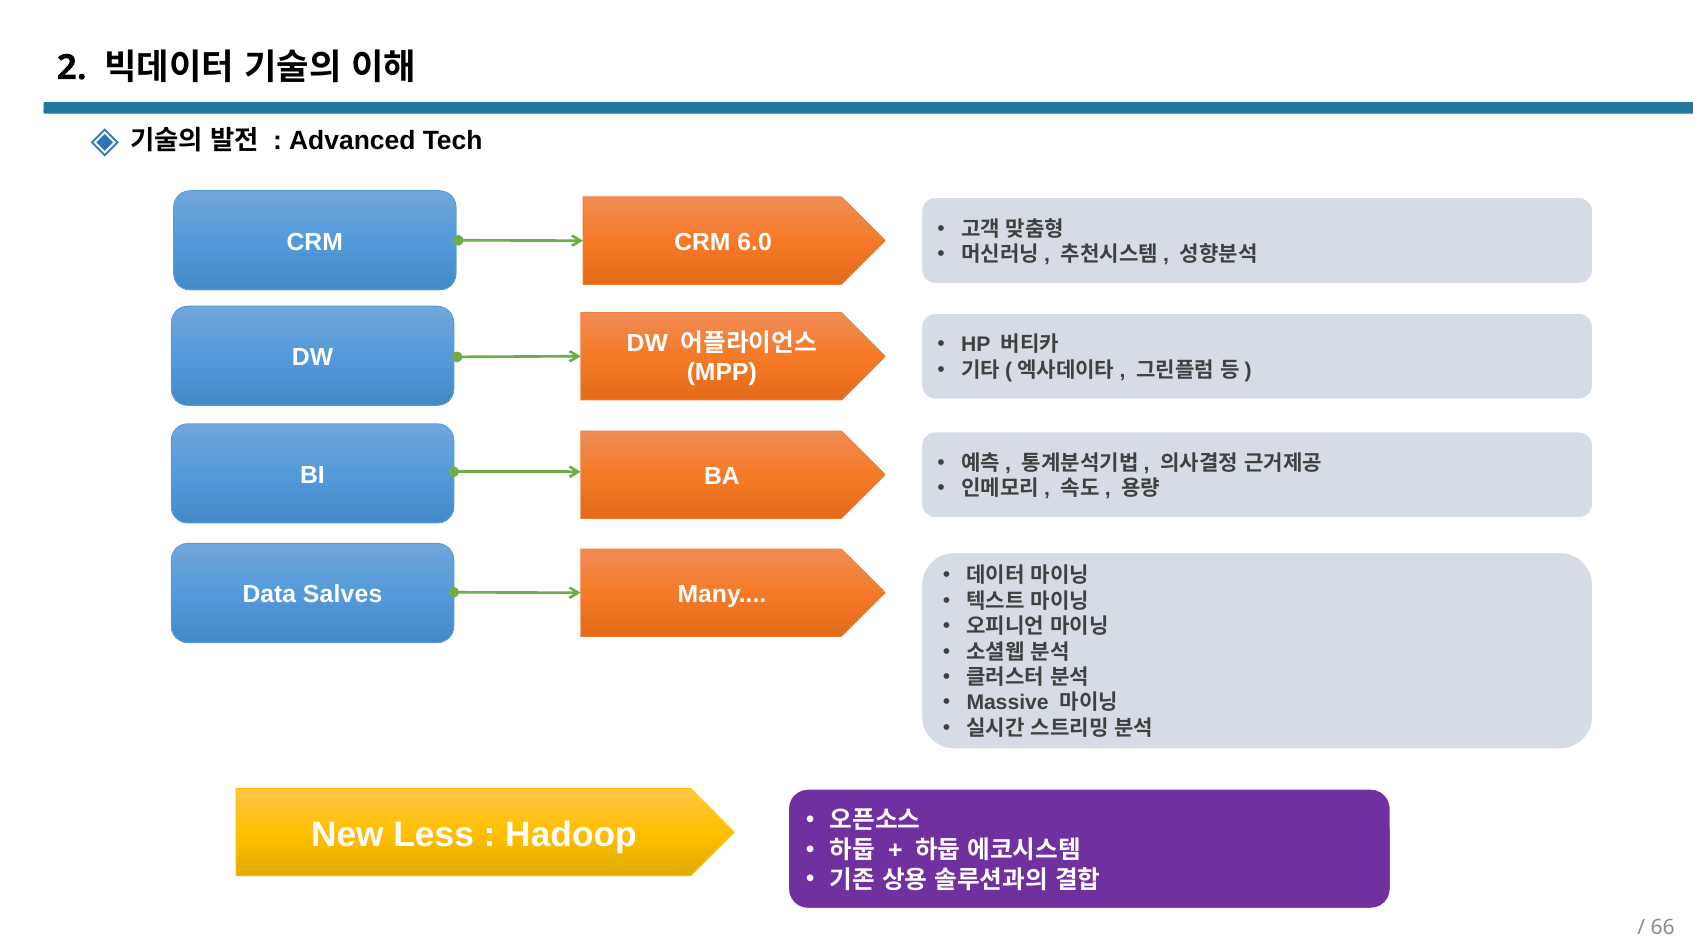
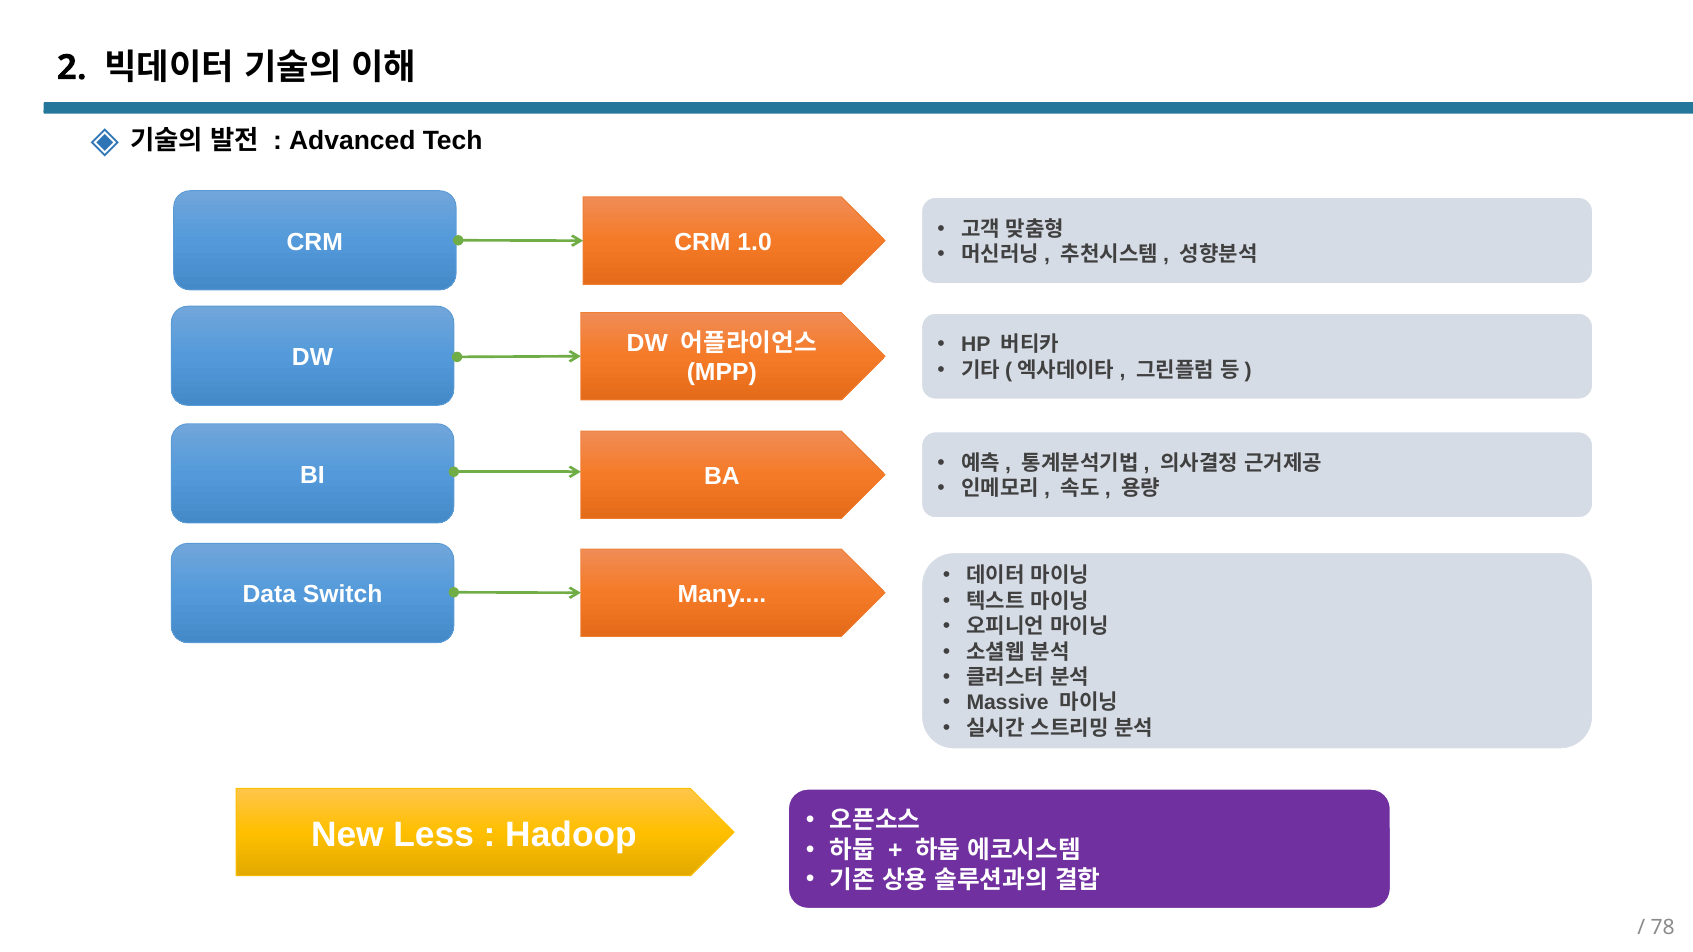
6.0: 6.0 -> 1.0
Salves: Salves -> Switch
66: 66 -> 78
